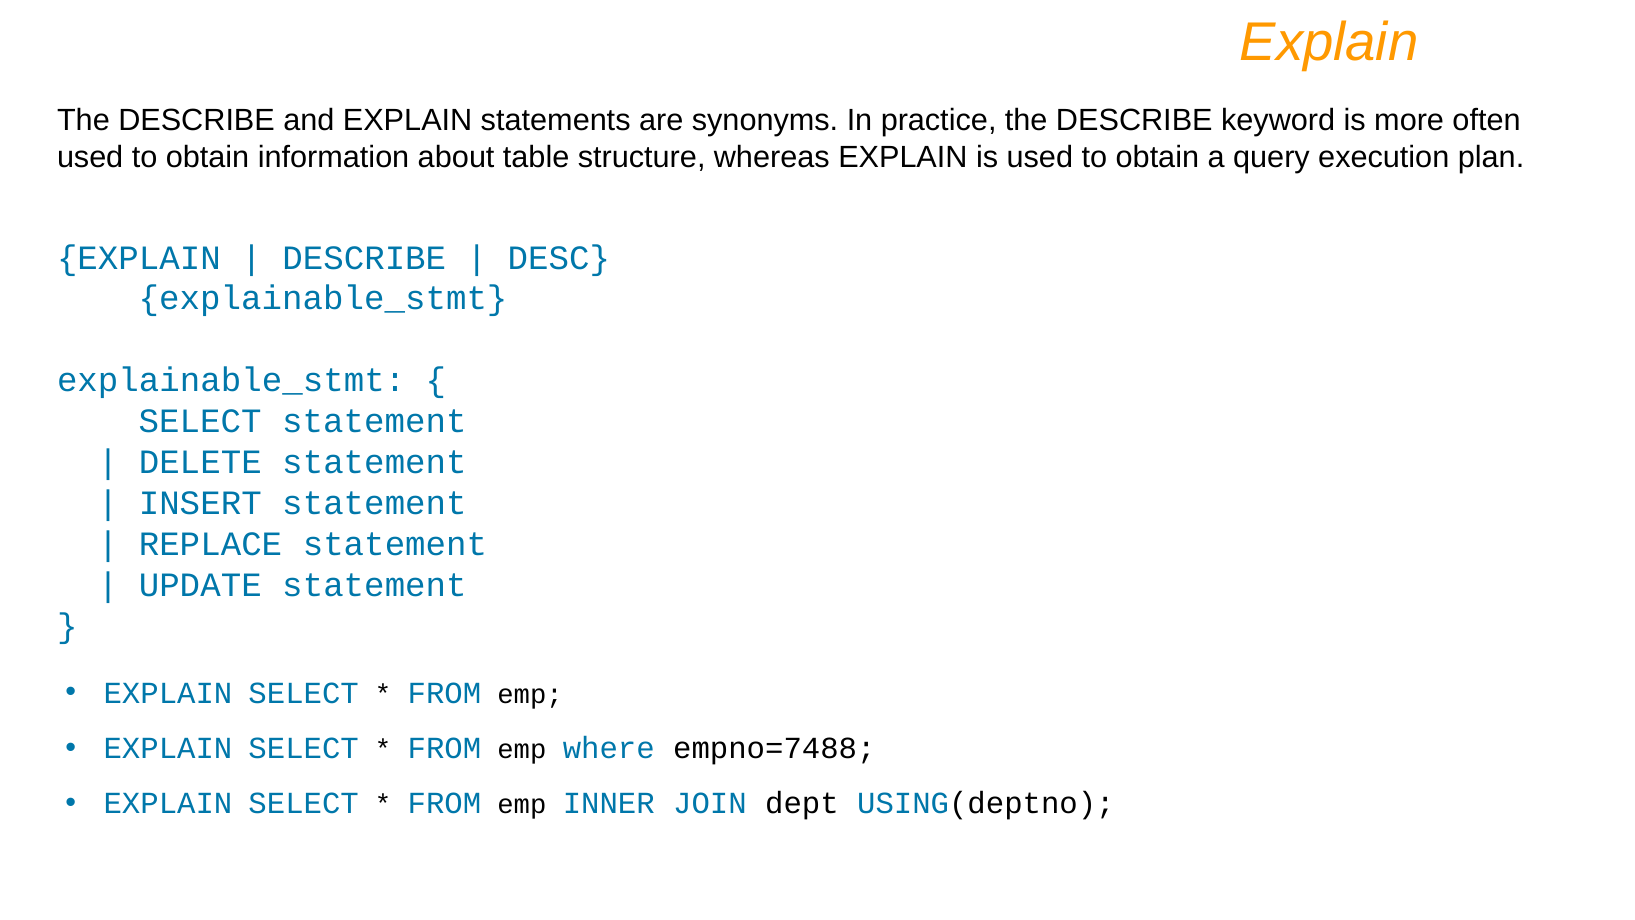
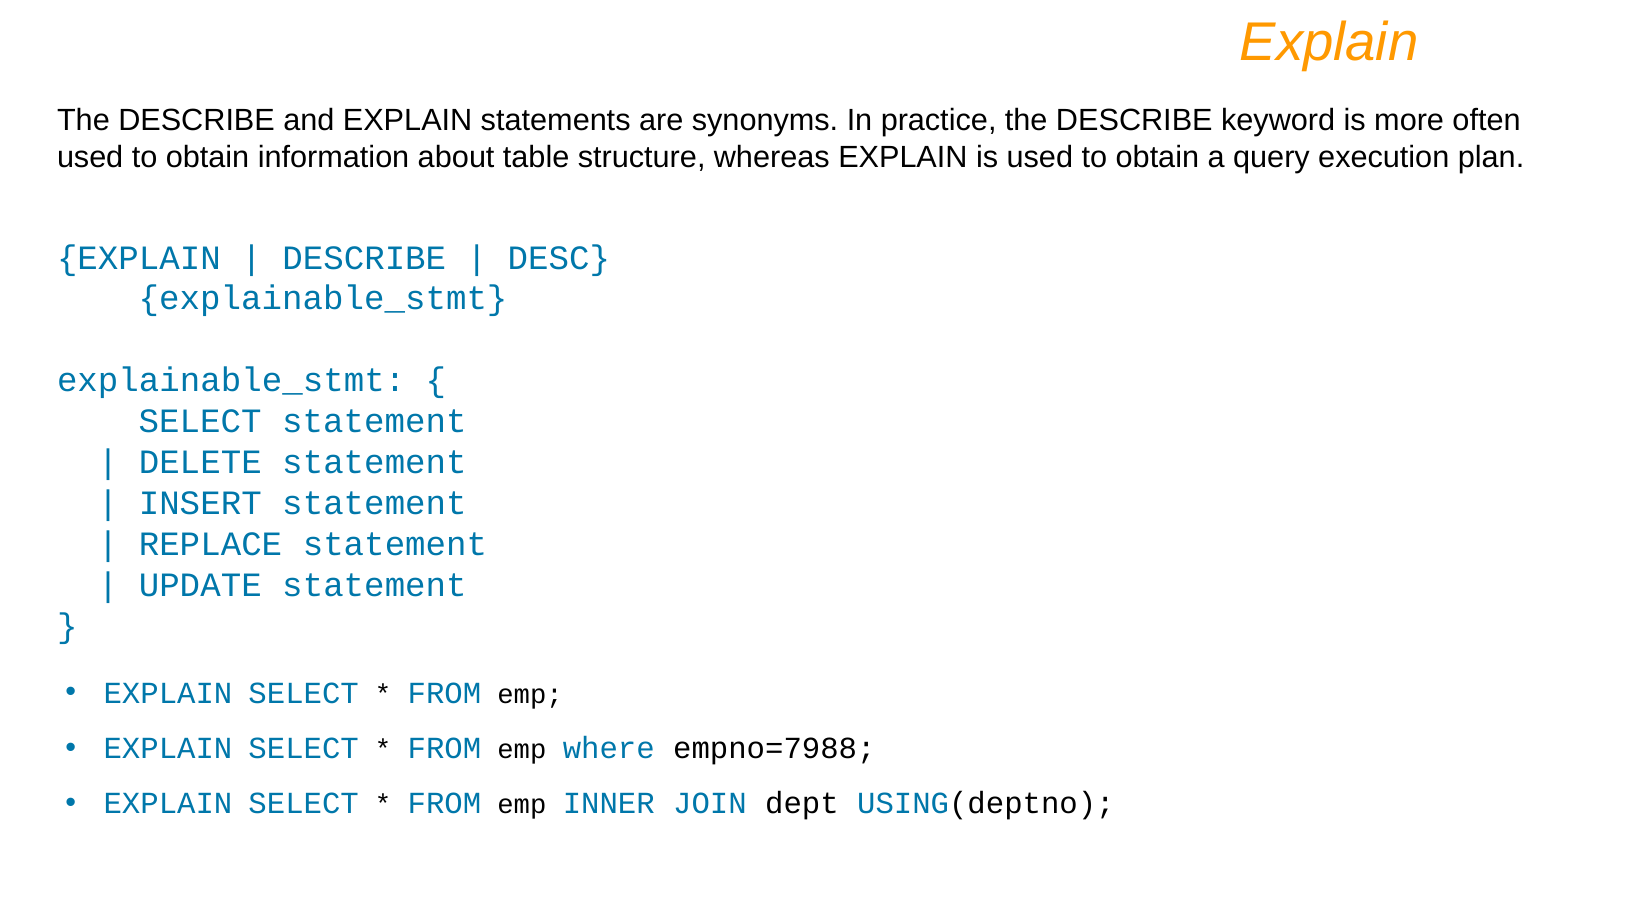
empno=7488: empno=7488 -> empno=7988
